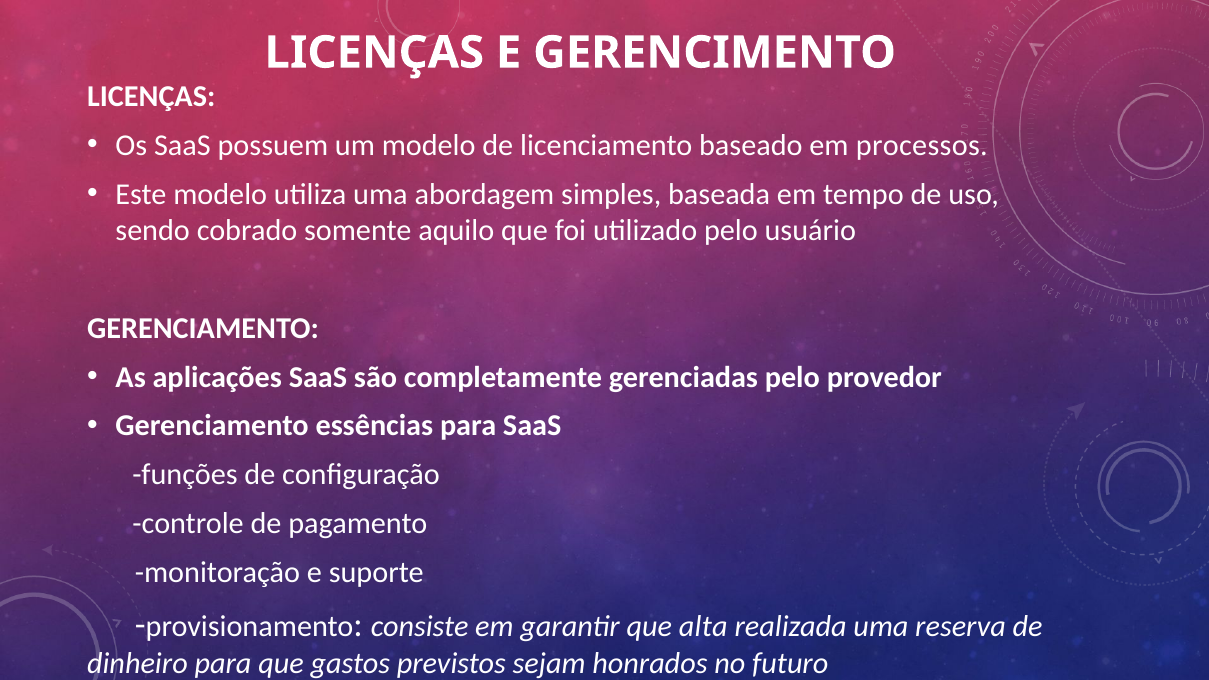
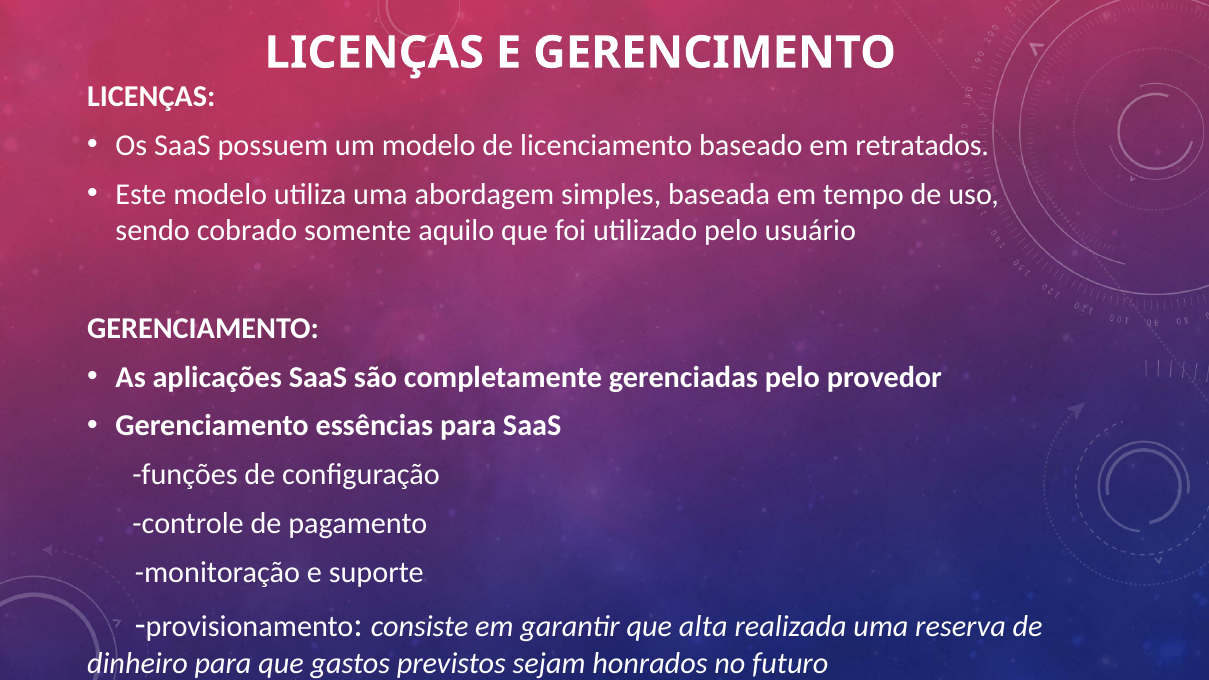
processos: processos -> retratados
